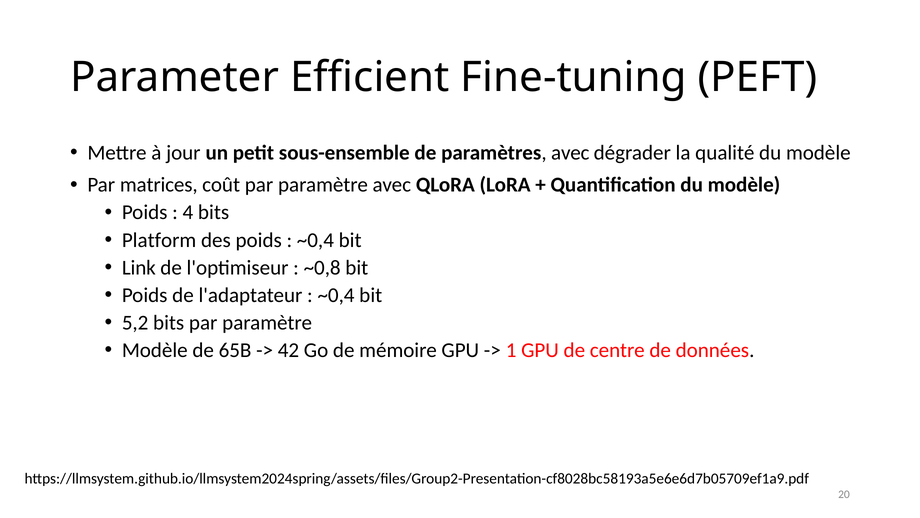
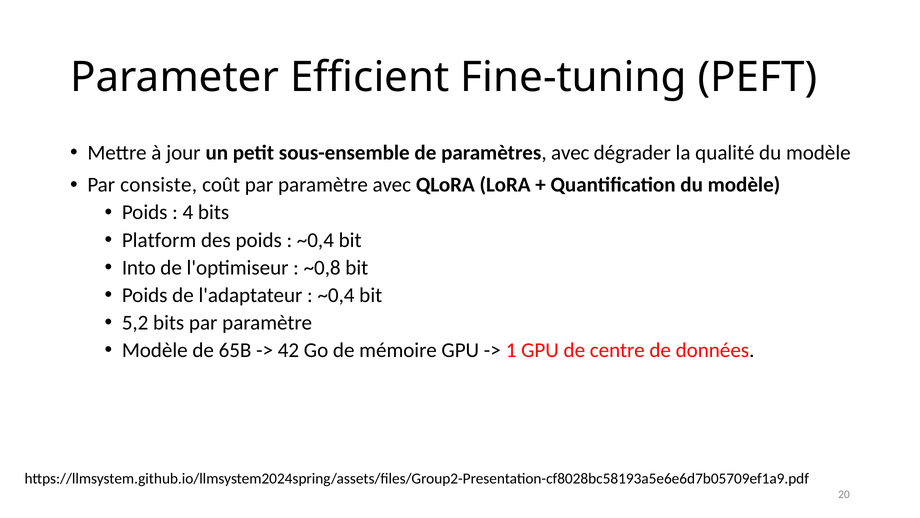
matrices: matrices -> consiste
Link: Link -> Into
